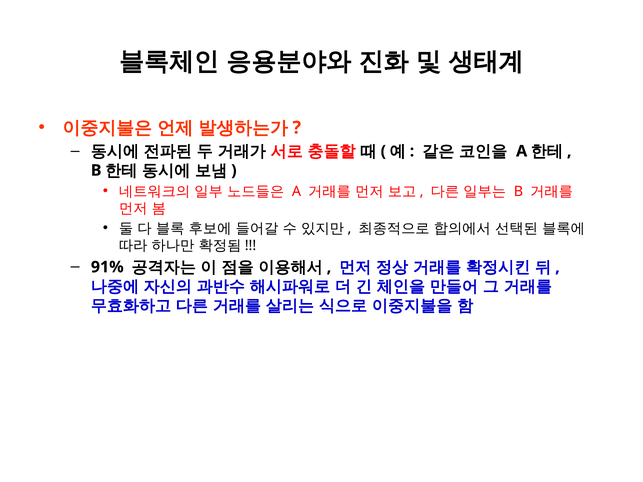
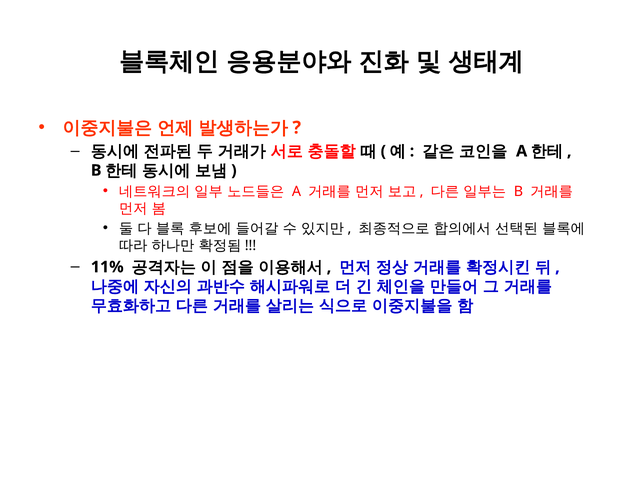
91%: 91% -> 11%
